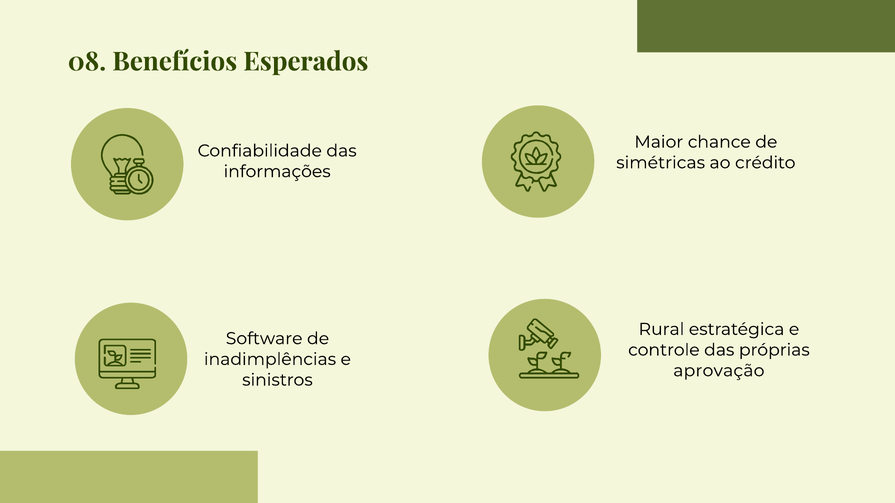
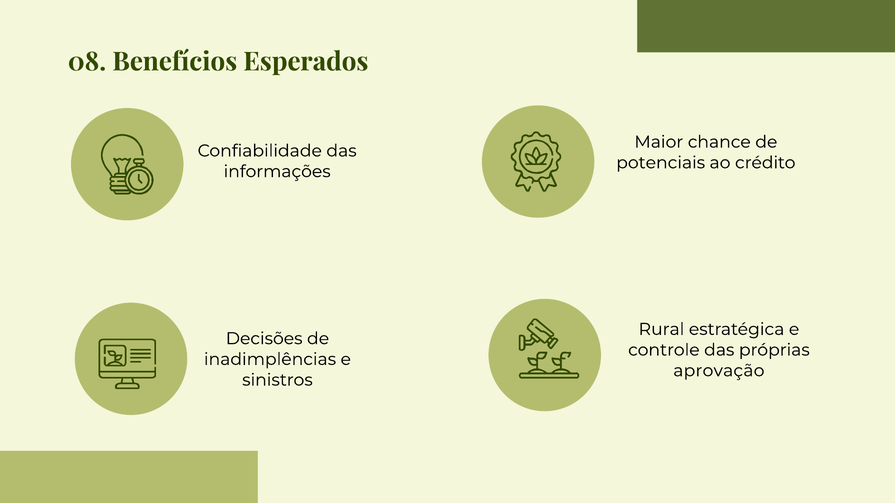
simétricas: simétricas -> potenciais
Software: Software -> Decisões
